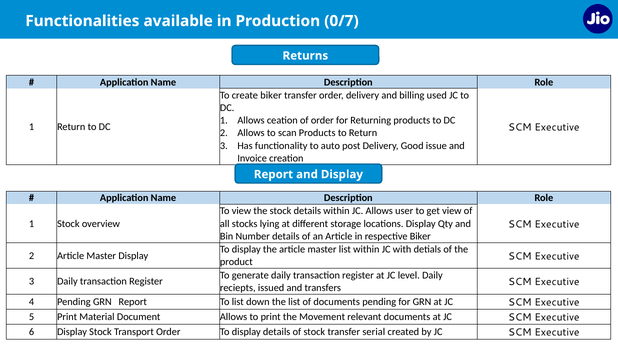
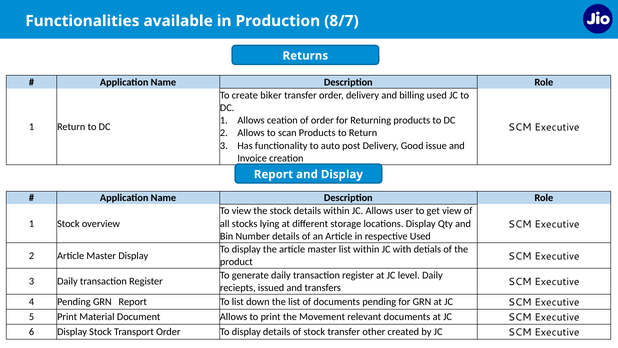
0/7: 0/7 -> 8/7
respective Biker: Biker -> Used
serial: serial -> other
